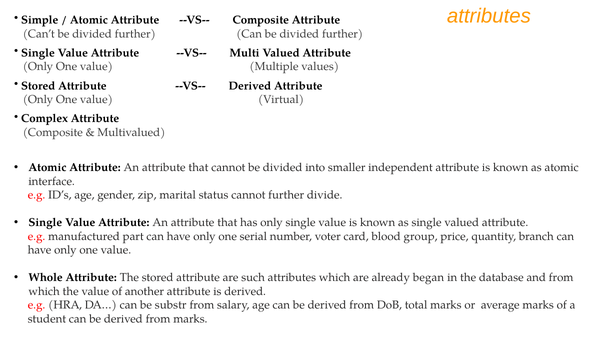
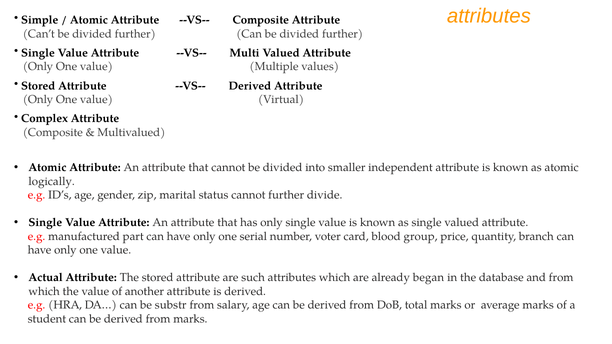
interface: interface -> logically
Whole: Whole -> Actual
